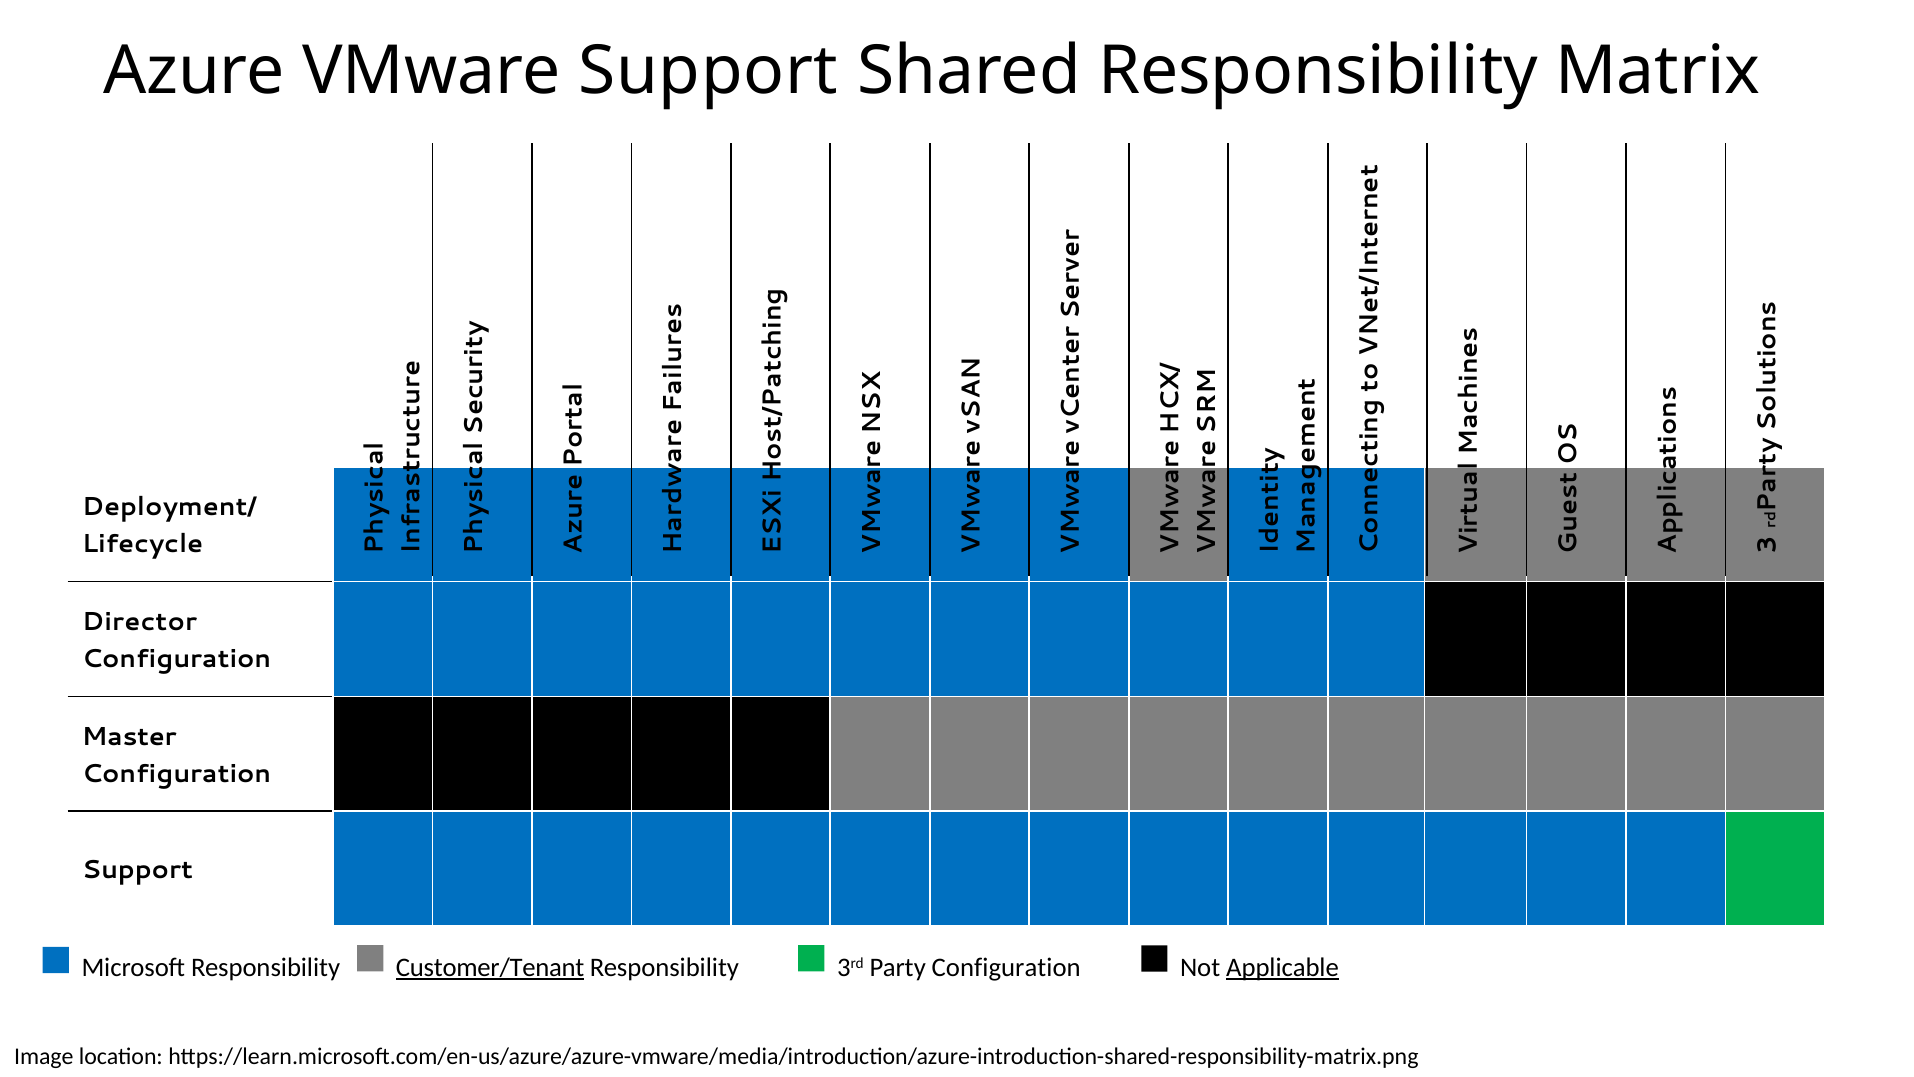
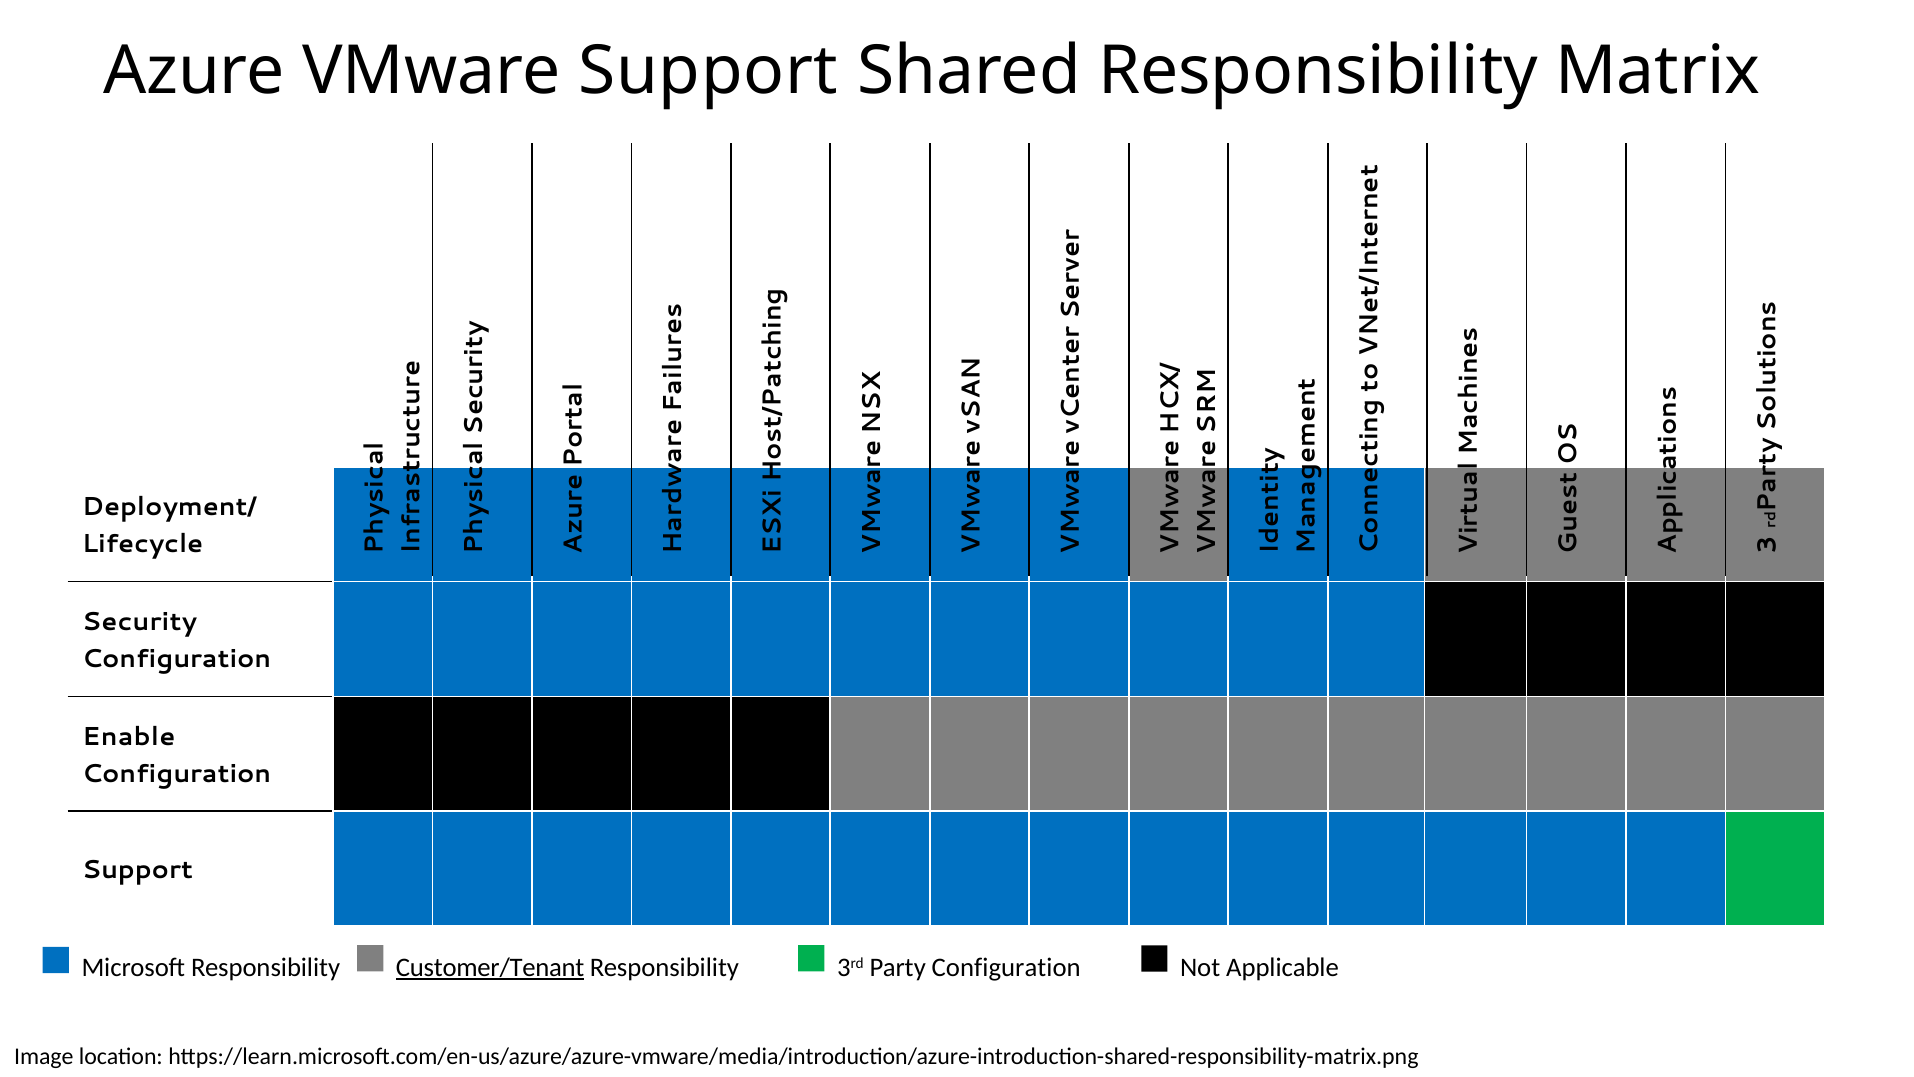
Director: Director -> Security
Master: Master -> Enable
Applicable underline: present -> none
